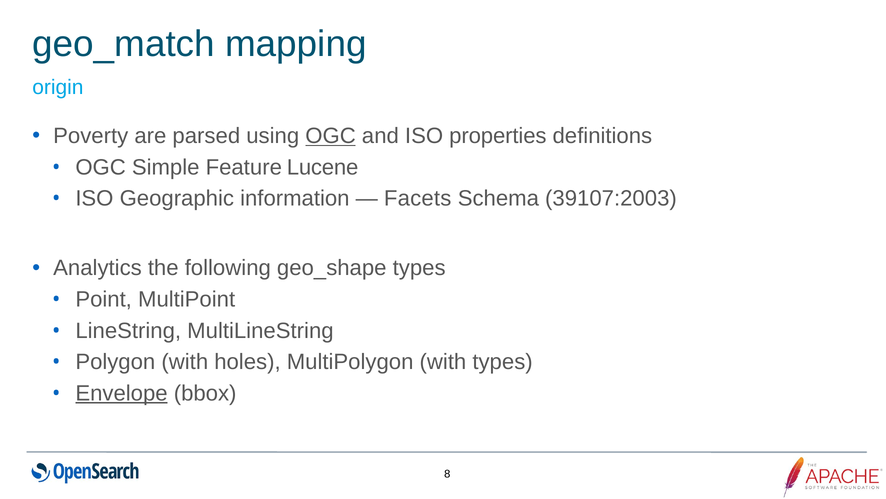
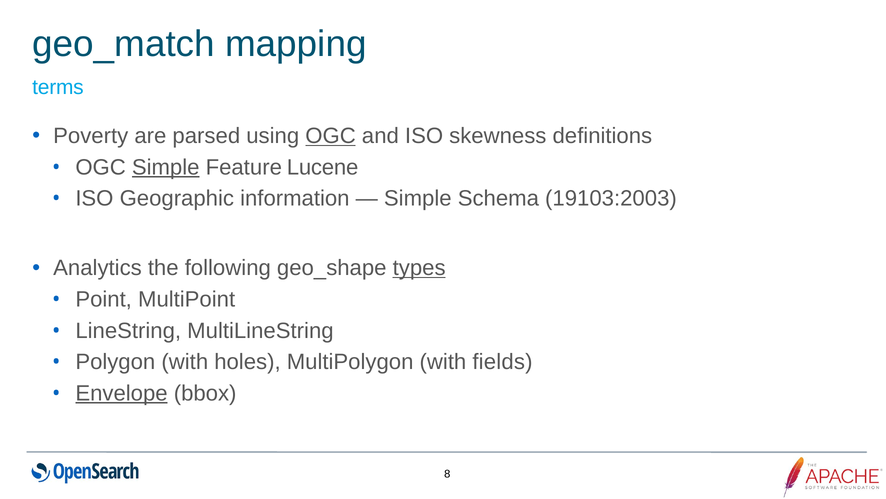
origin: origin -> terms
properties: properties -> skewness
Simple at (166, 167) underline: none -> present
Facets at (418, 199): Facets -> Simple
39107:2003: 39107:2003 -> 19103:2003
types at (419, 268) underline: none -> present
with types: types -> fields
